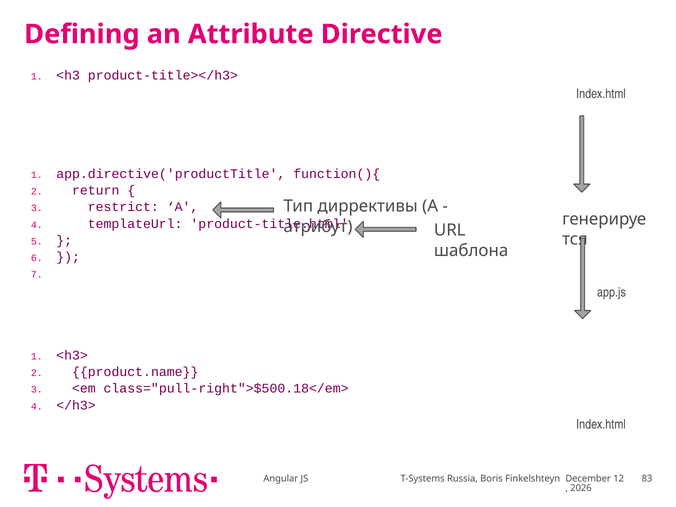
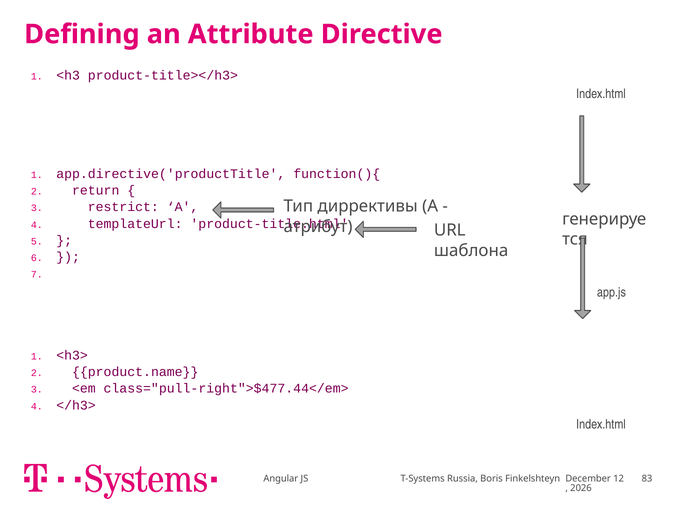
class="pull-right">$500.18</em>: class="pull-right">$500.18</em> -> class="pull-right">$477.44</em>
